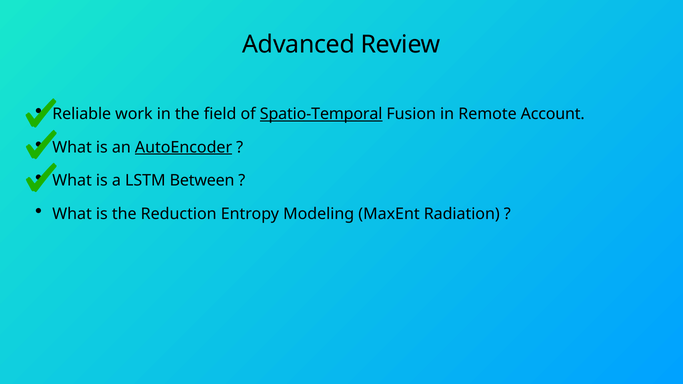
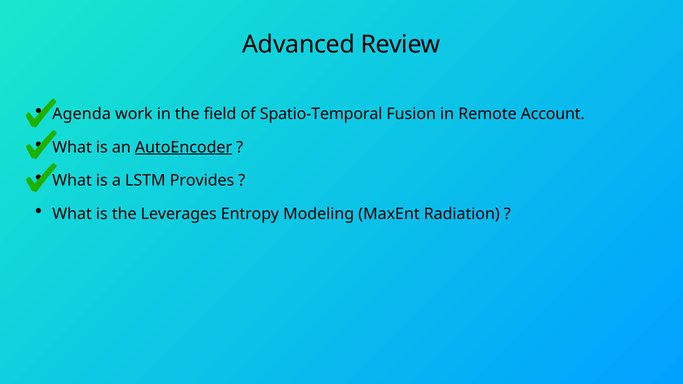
Reliable: Reliable -> Agenda
Spatio-Temporal underline: present -> none
Between: Between -> Provides
Reduction: Reduction -> Leverages
